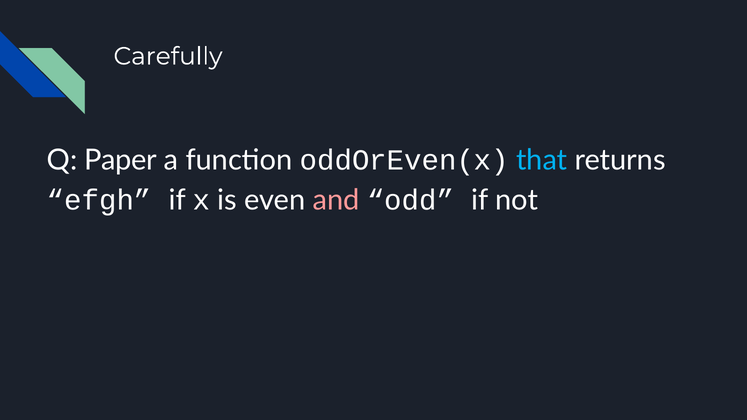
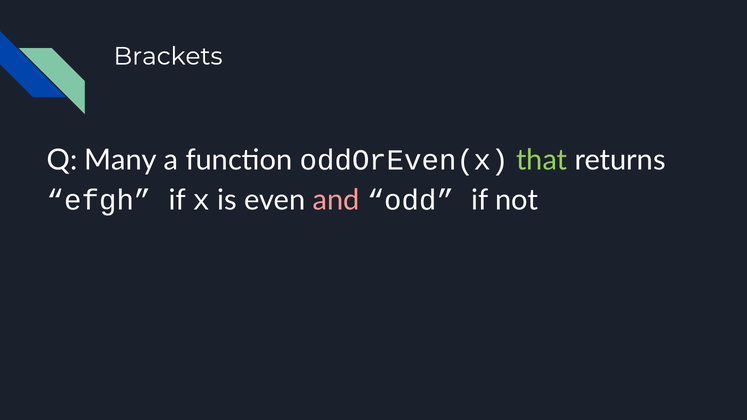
Carefully: Carefully -> Brackets
Paper: Paper -> Many
that colour: light blue -> light green
